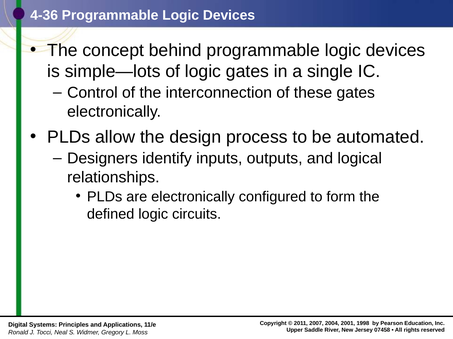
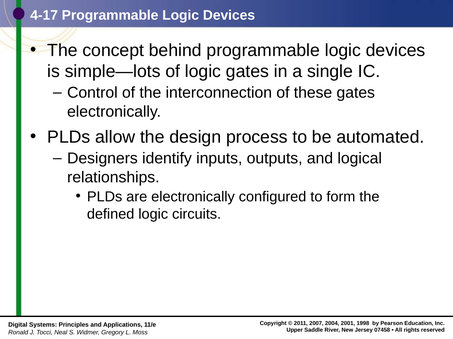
4-36: 4-36 -> 4-17
